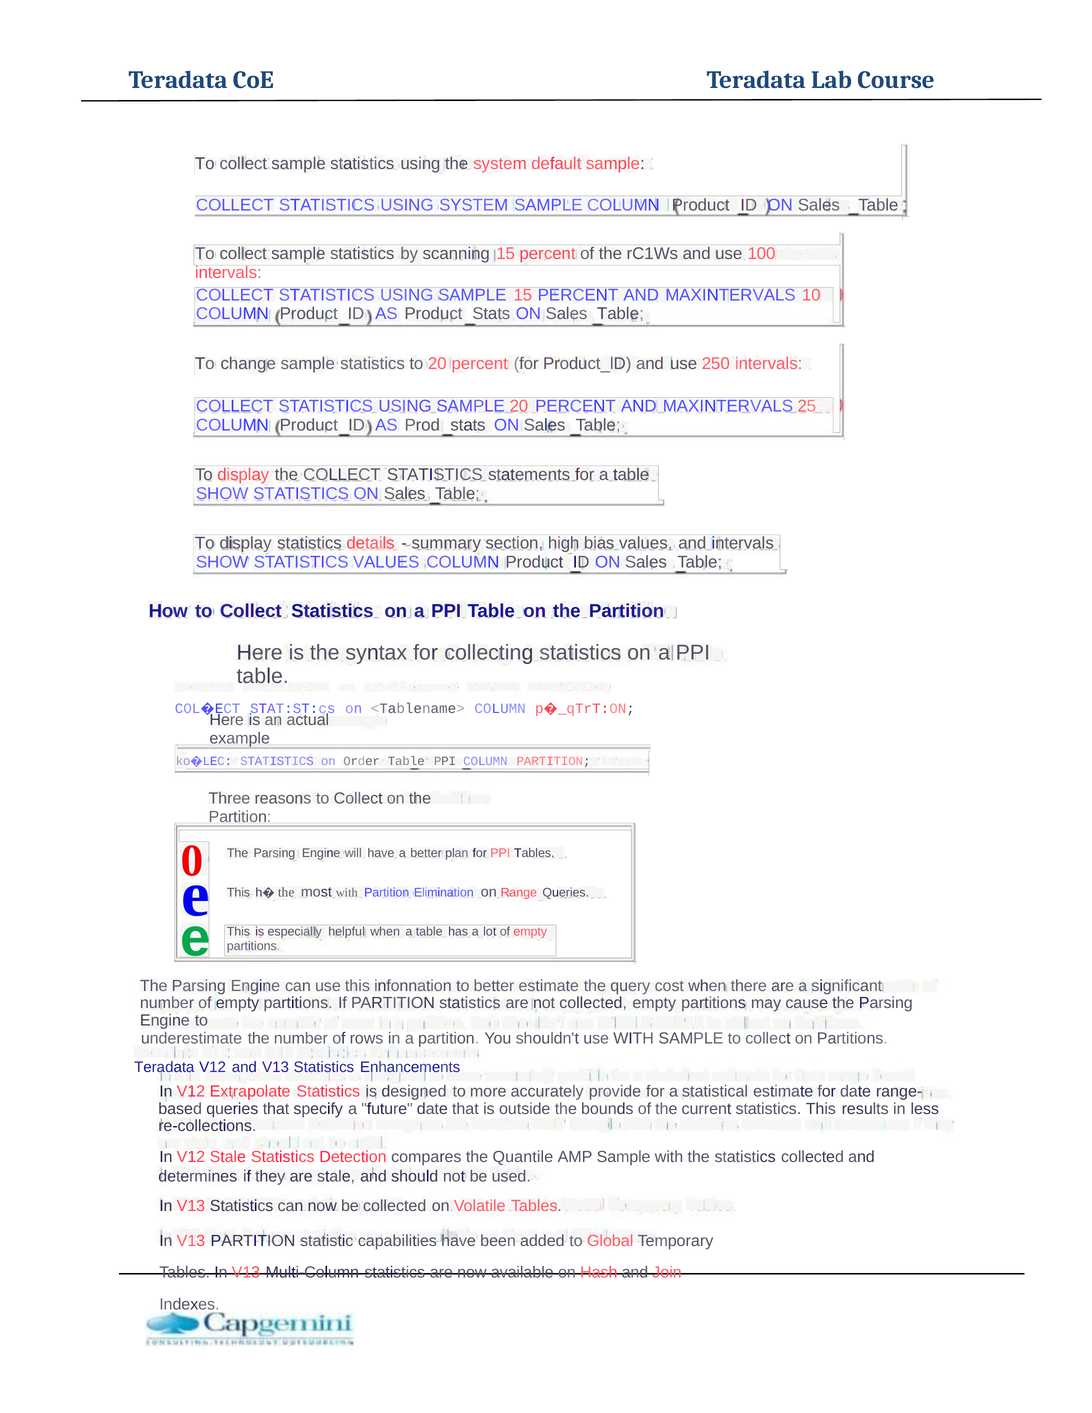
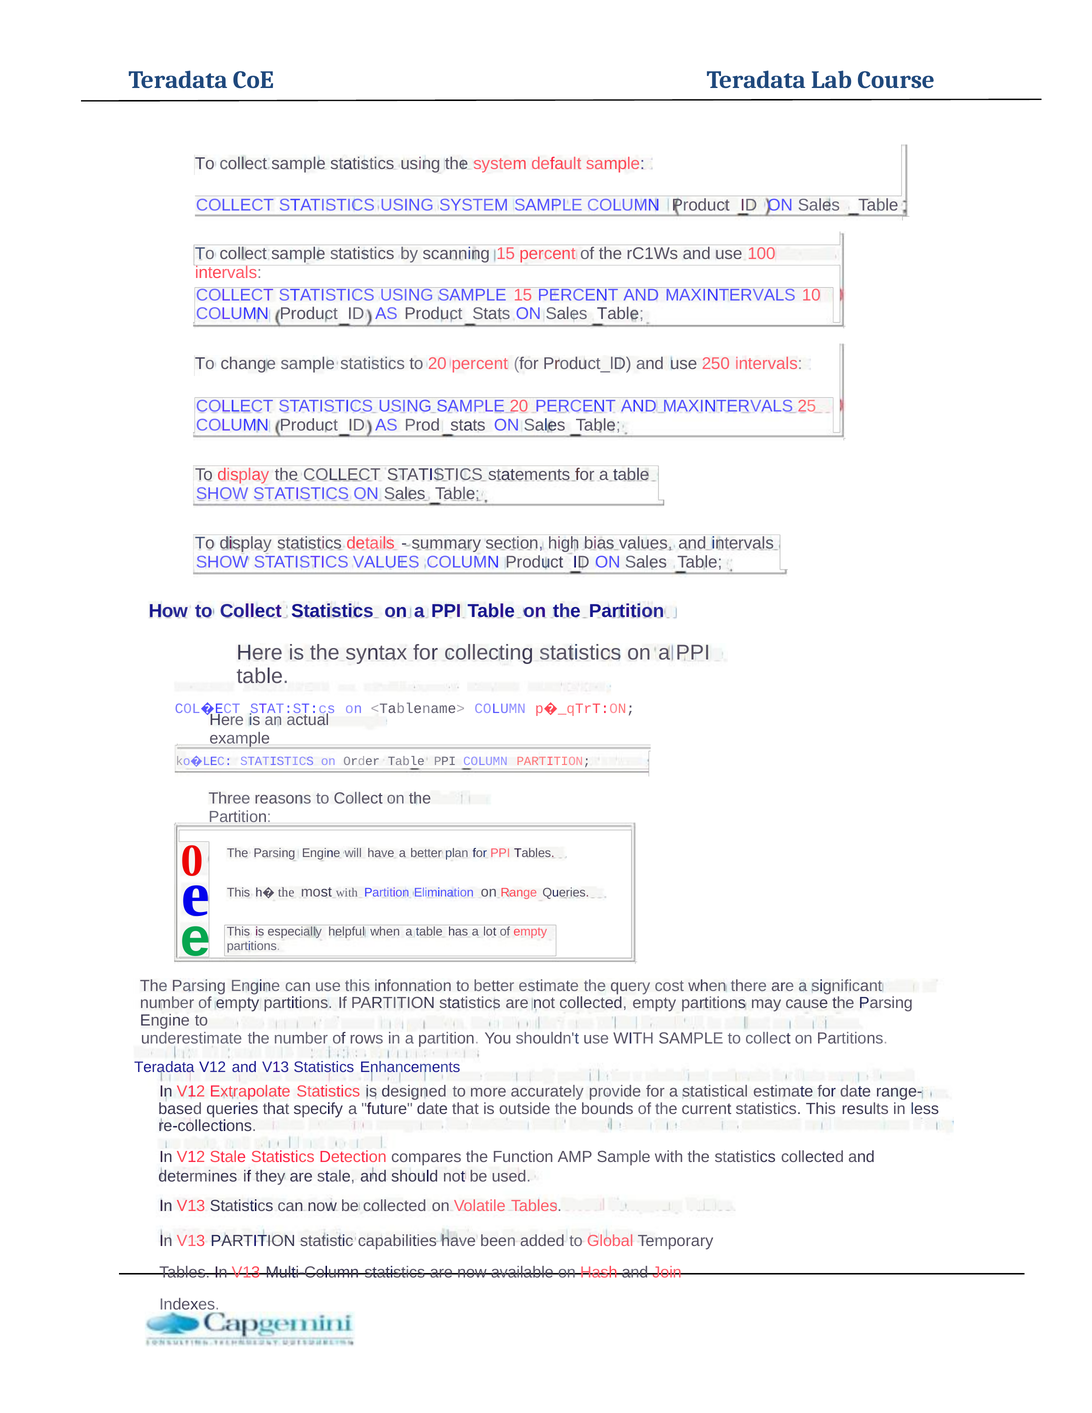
Quantile: Quantile -> Function
